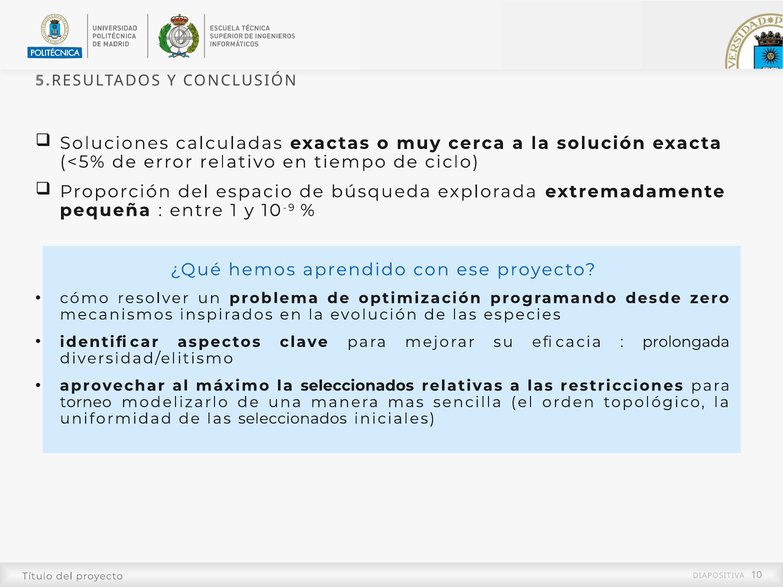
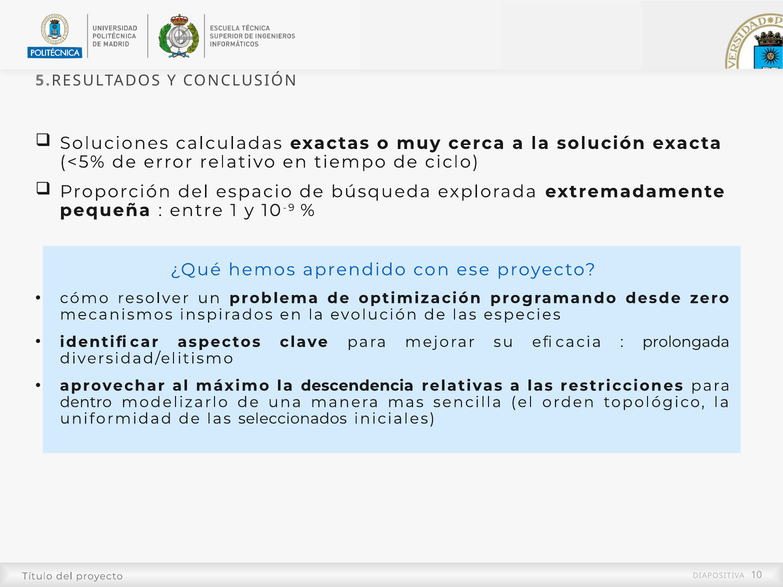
la seleccionados: seleccionados -> descendencia
torneo: torneo -> dentro
